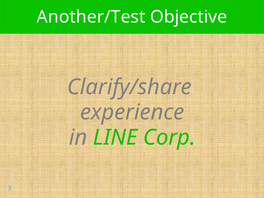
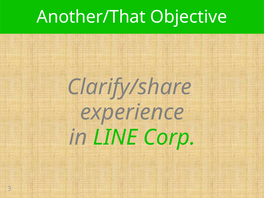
Another/Test: Another/Test -> Another/That
